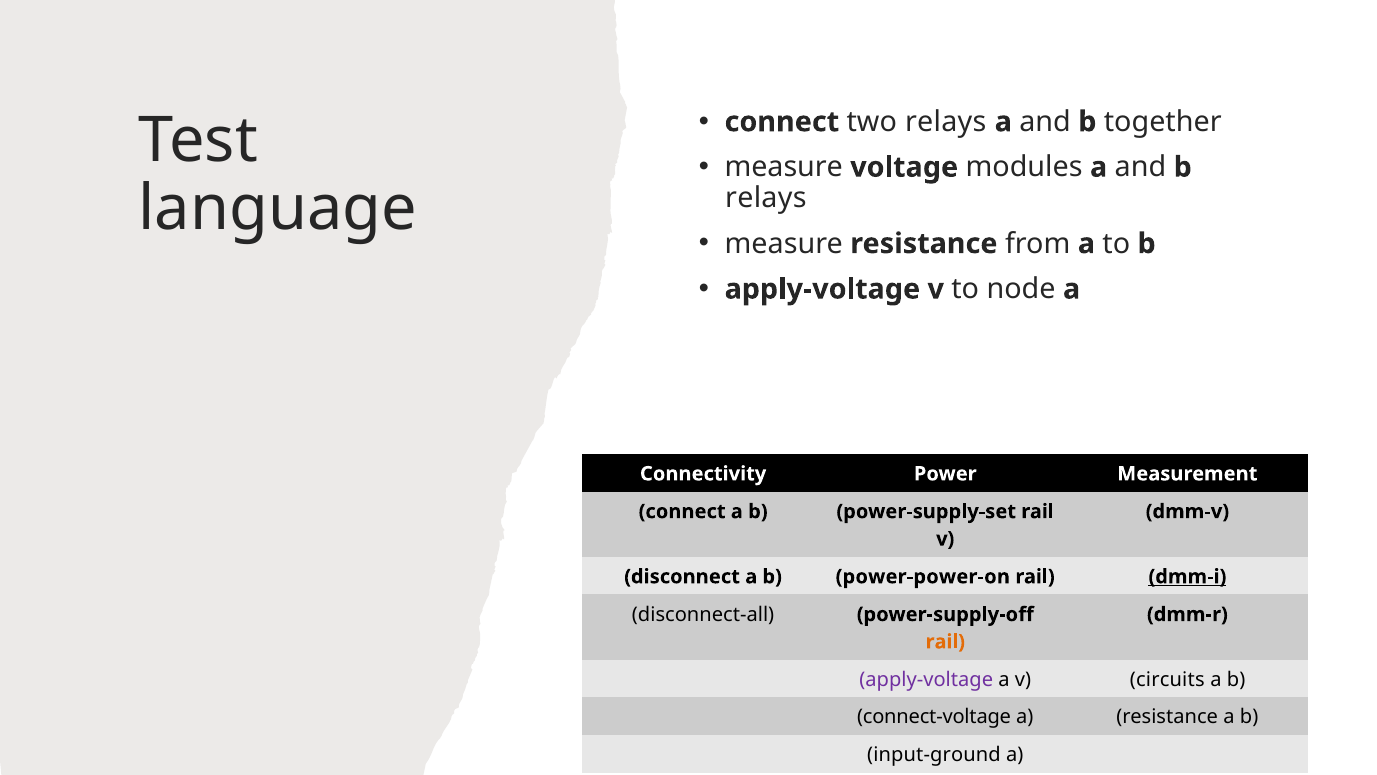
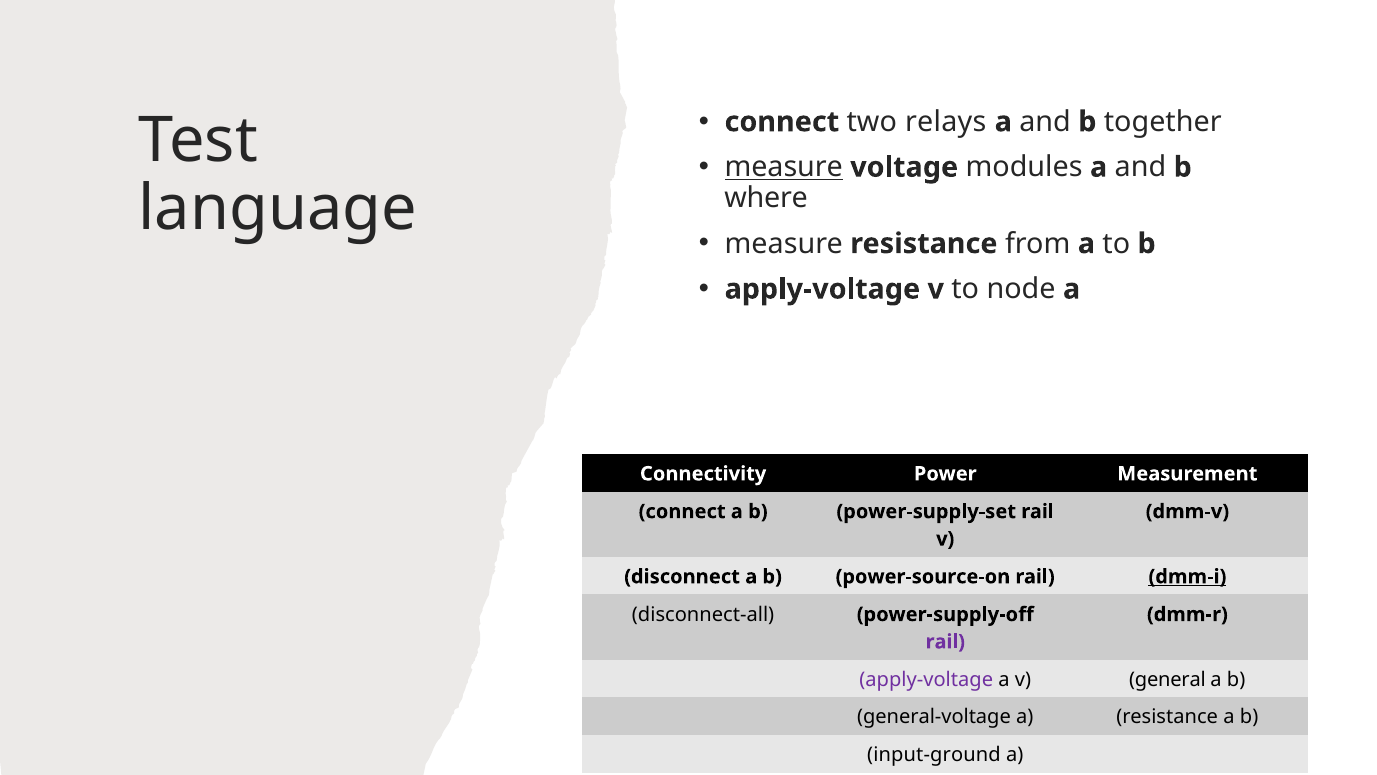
measure at (784, 167) underline: none -> present
relays at (766, 198): relays -> where
power-power-on: power-power-on -> power-source-on
rail at (945, 641) colour: orange -> purple
circuits: circuits -> general
connect-voltage: connect-voltage -> general-voltage
